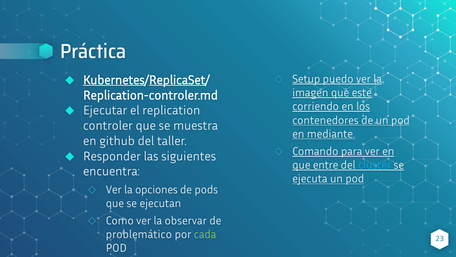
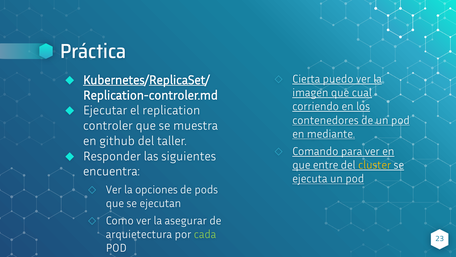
Setup: Setup -> Cierta
este: este -> cual
cluster colour: light blue -> yellow
observar: observar -> asegurar
problemático: problemático -> arquietectura
